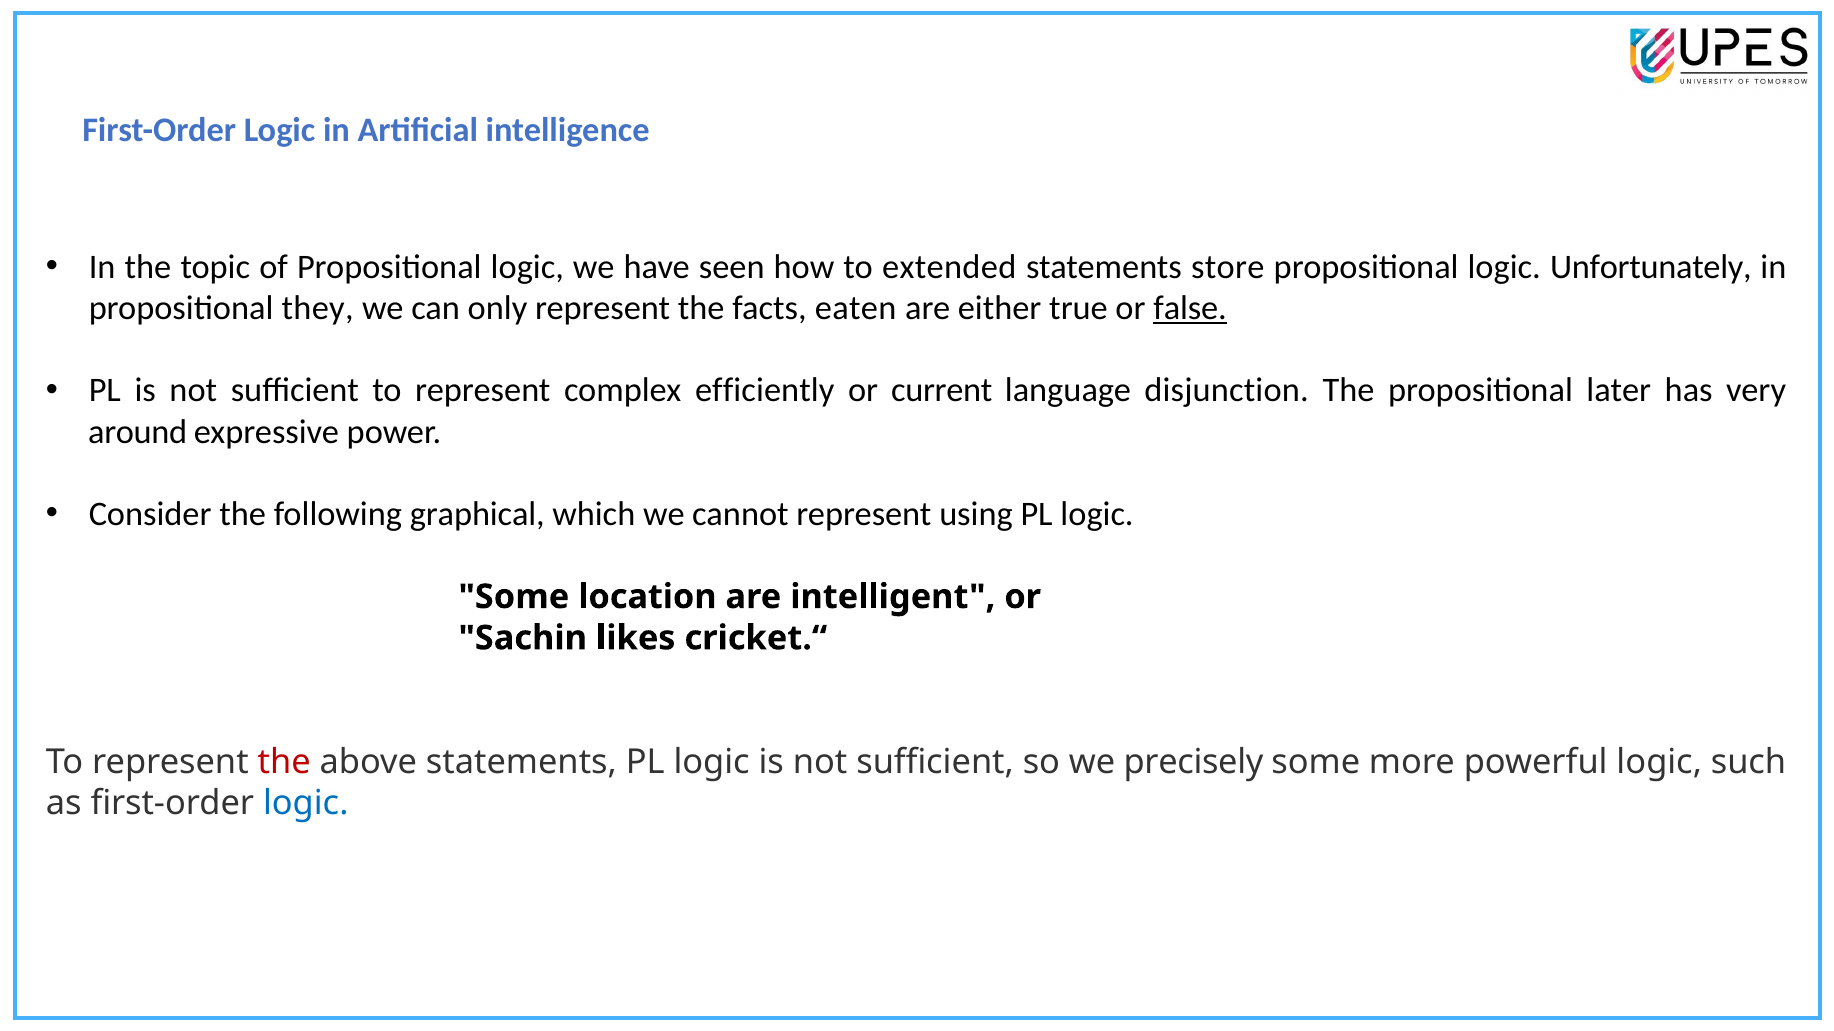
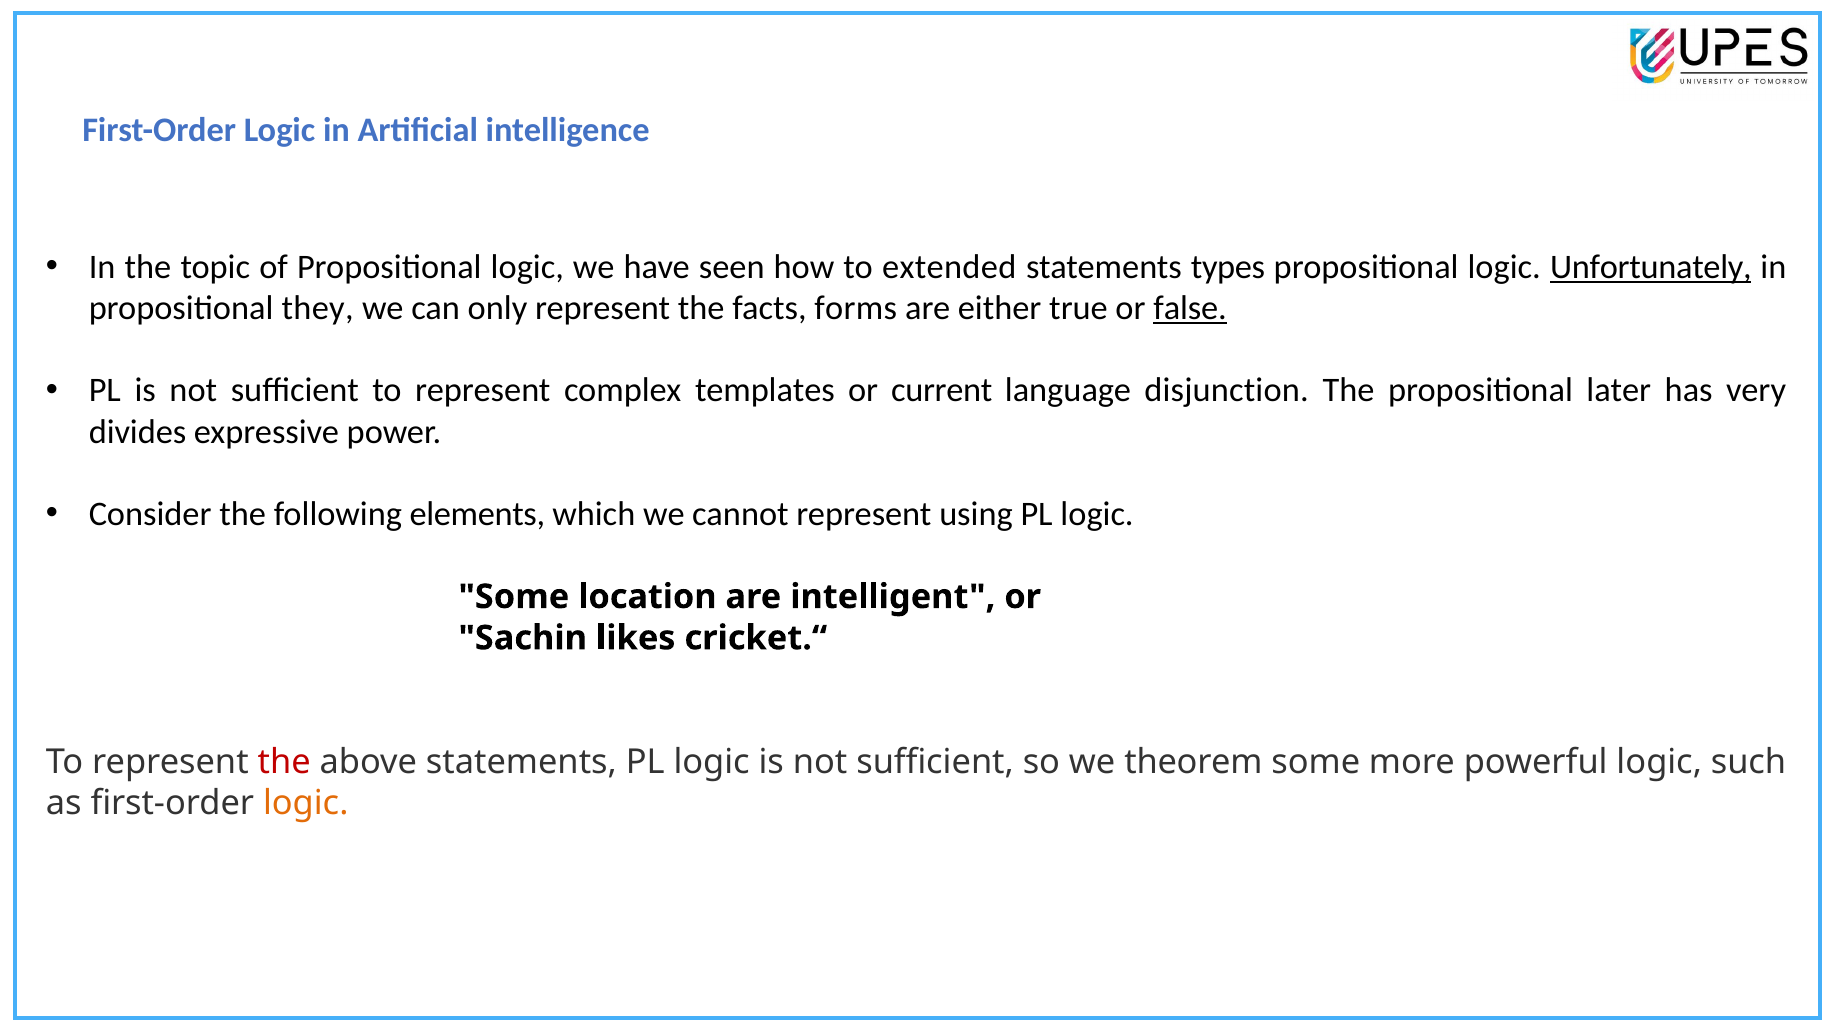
store: store -> types
Unfortunately underline: none -> present
eaten: eaten -> forms
efficiently: efficiently -> templates
around: around -> divides
graphical: graphical -> elements
precisely: precisely -> theorem
logic at (306, 803) colour: blue -> orange
